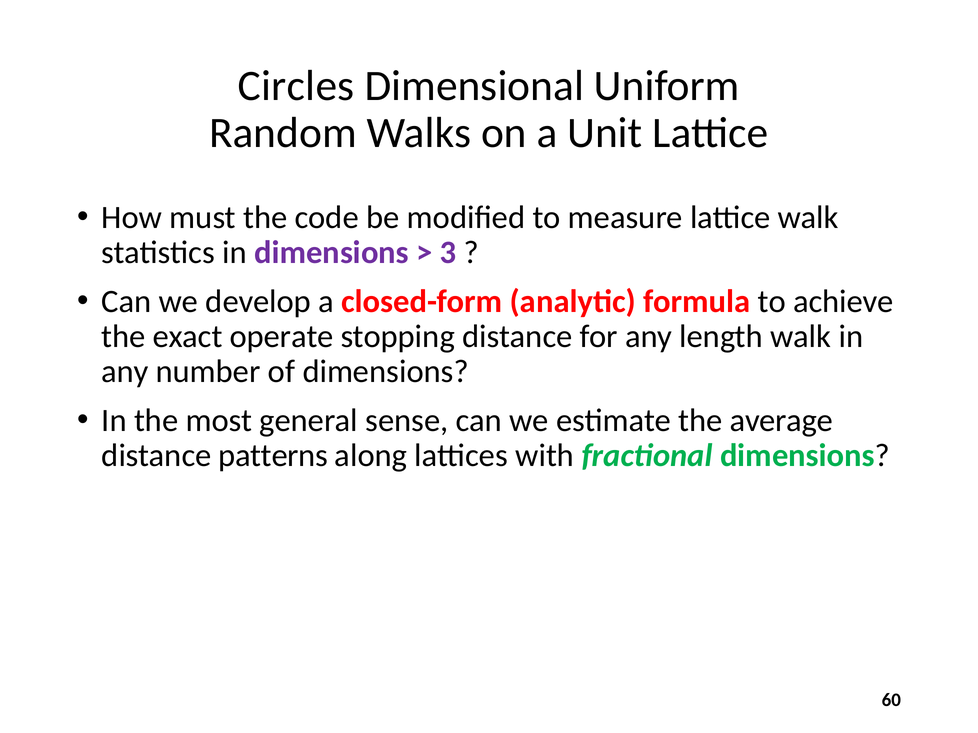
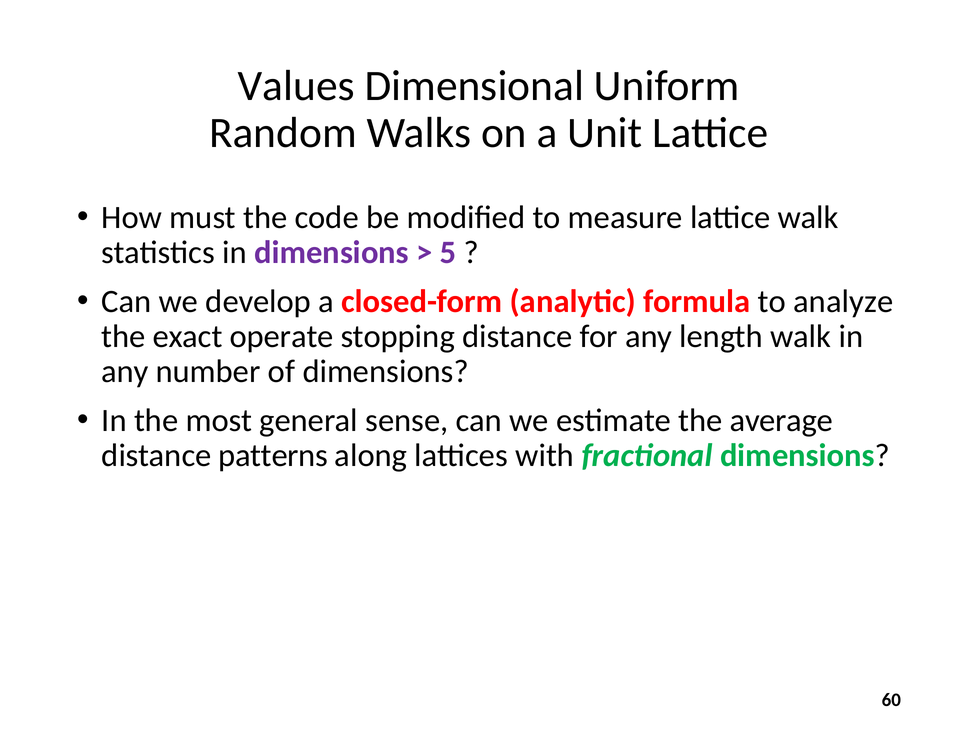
Circles: Circles -> Values
3: 3 -> 5
achieve: achieve -> analyze
